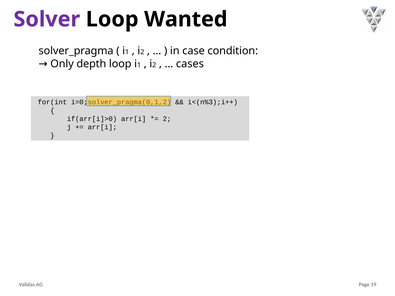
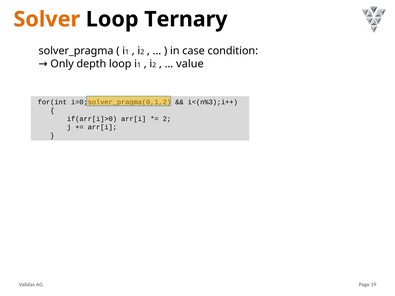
Solver colour: purple -> orange
Wanted: Wanted -> Ternary
cases: cases -> value
